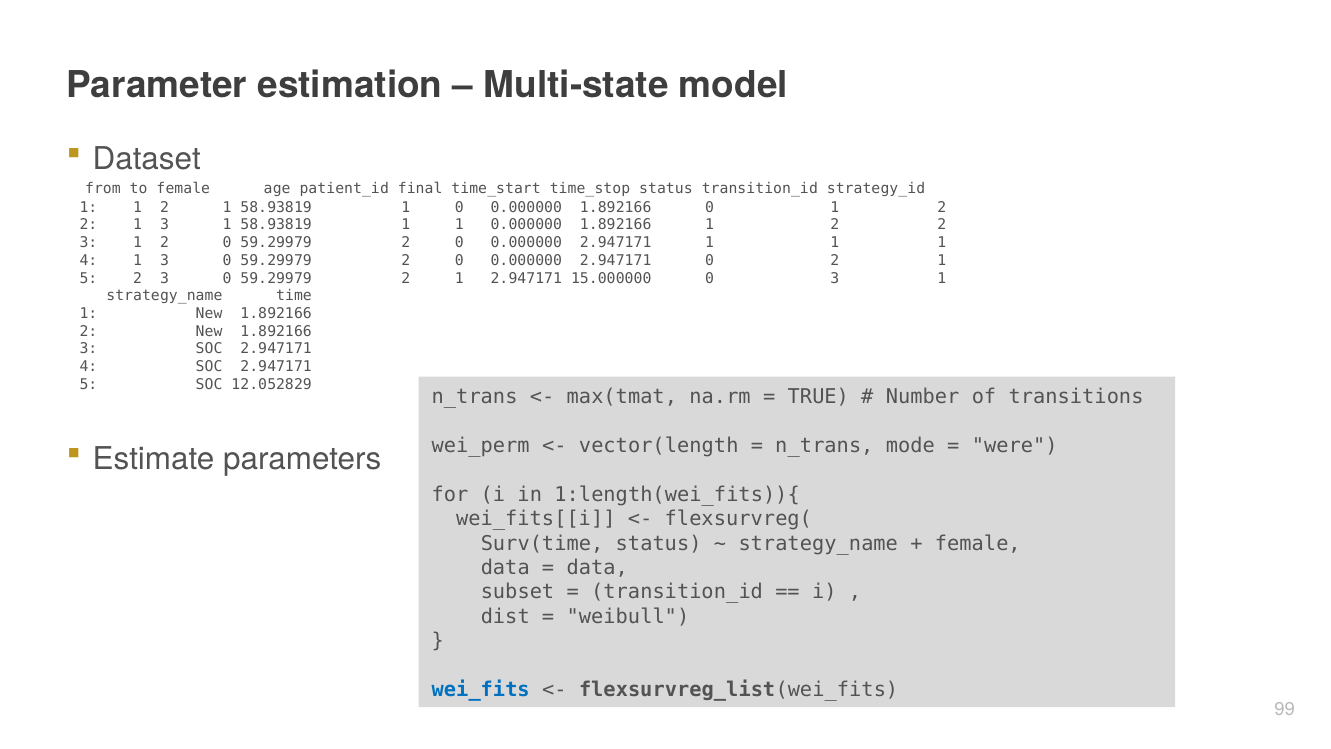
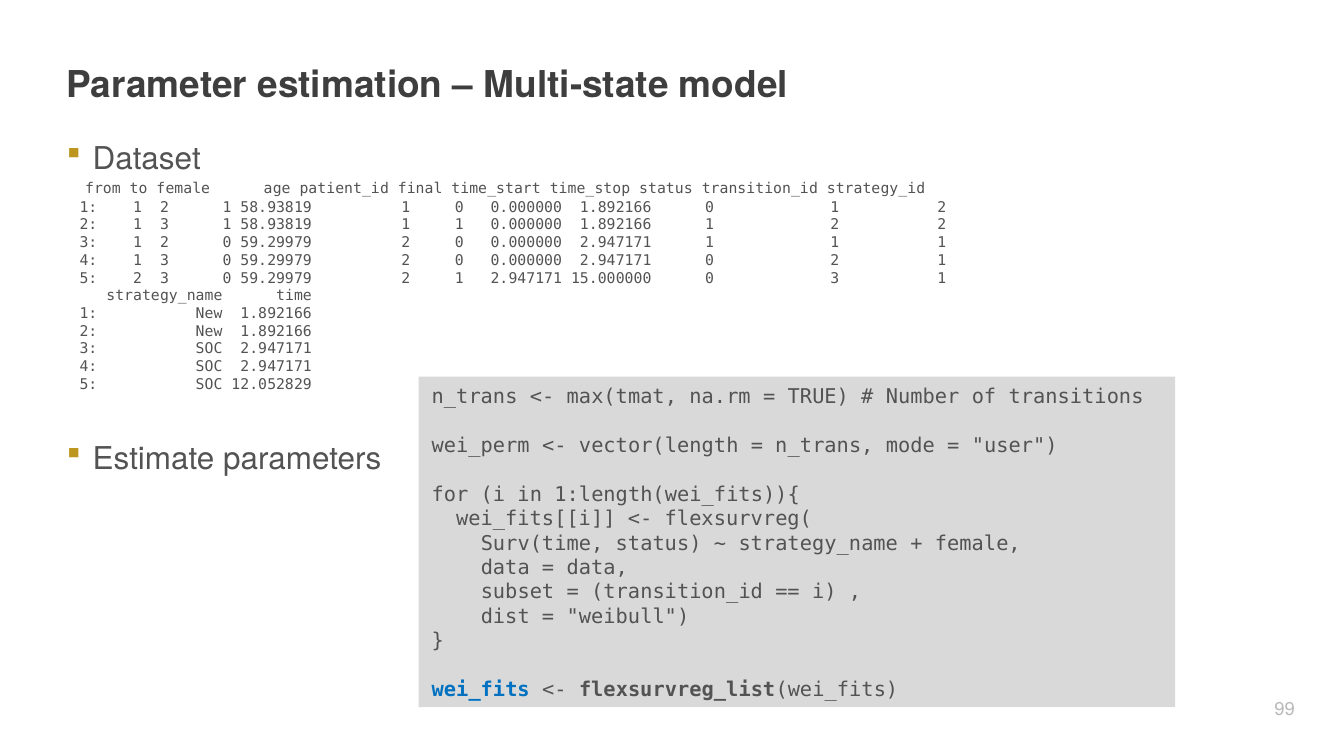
were: were -> user
